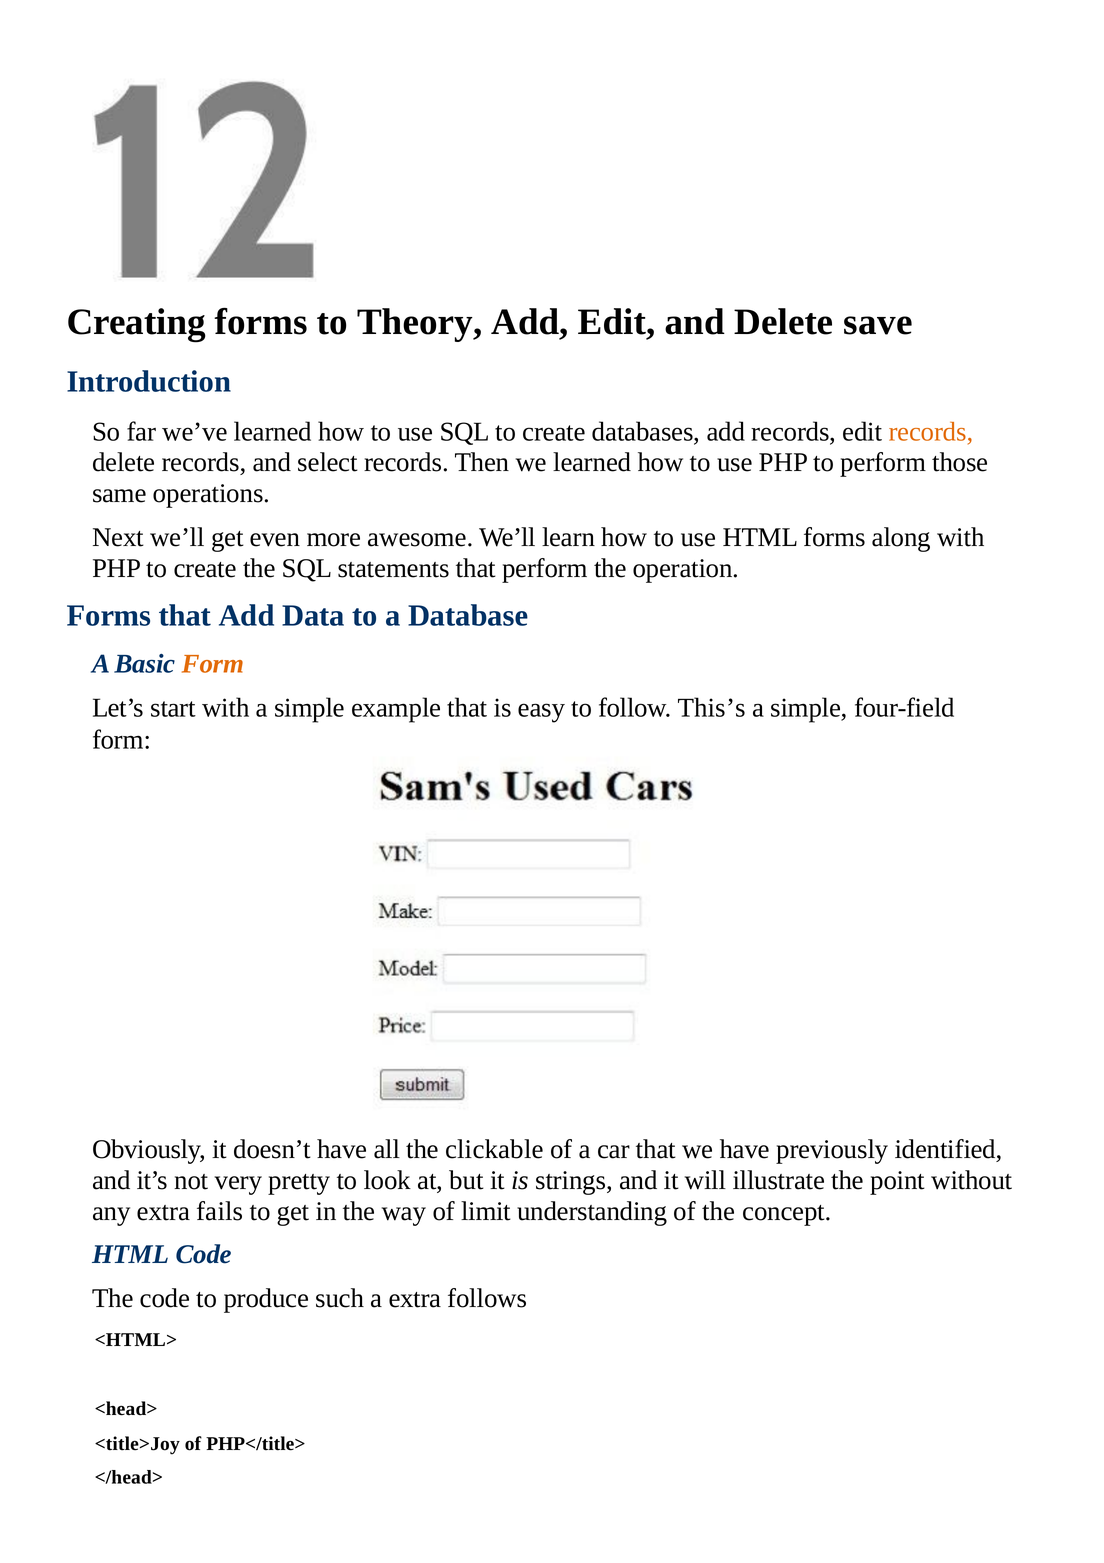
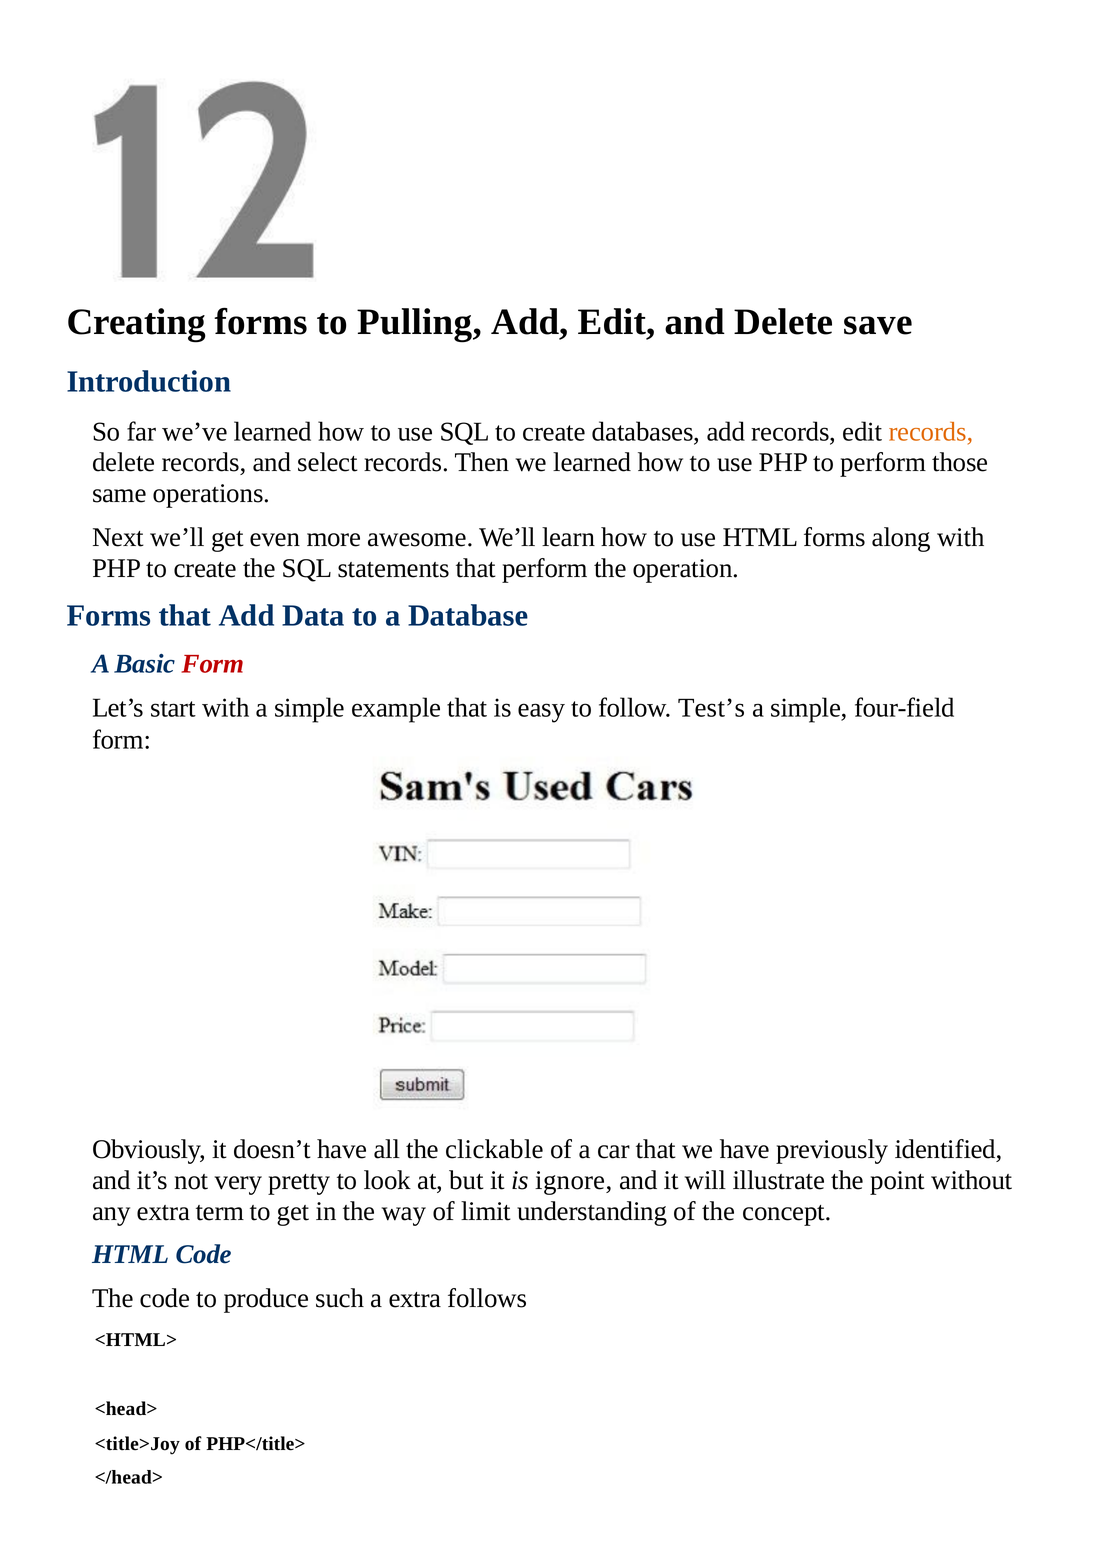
Theory: Theory -> Pulling
Form at (213, 663) colour: orange -> red
This’s: This’s -> Test’s
strings: strings -> ignore
fails: fails -> term
